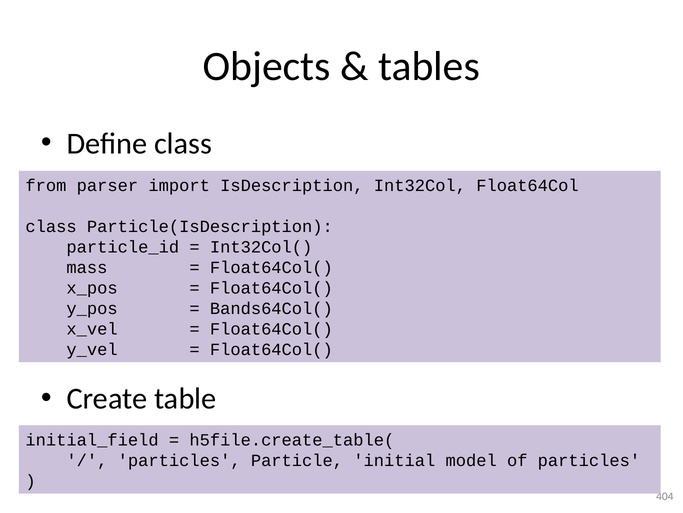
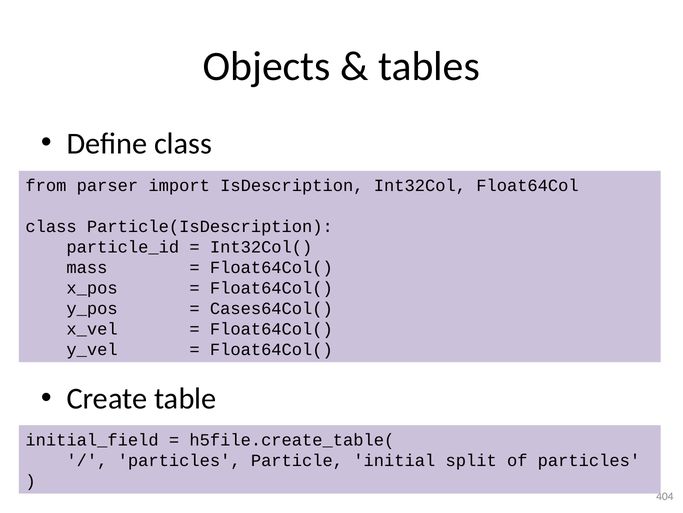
Bands64Col(: Bands64Col( -> Cases64Col(
model: model -> split
